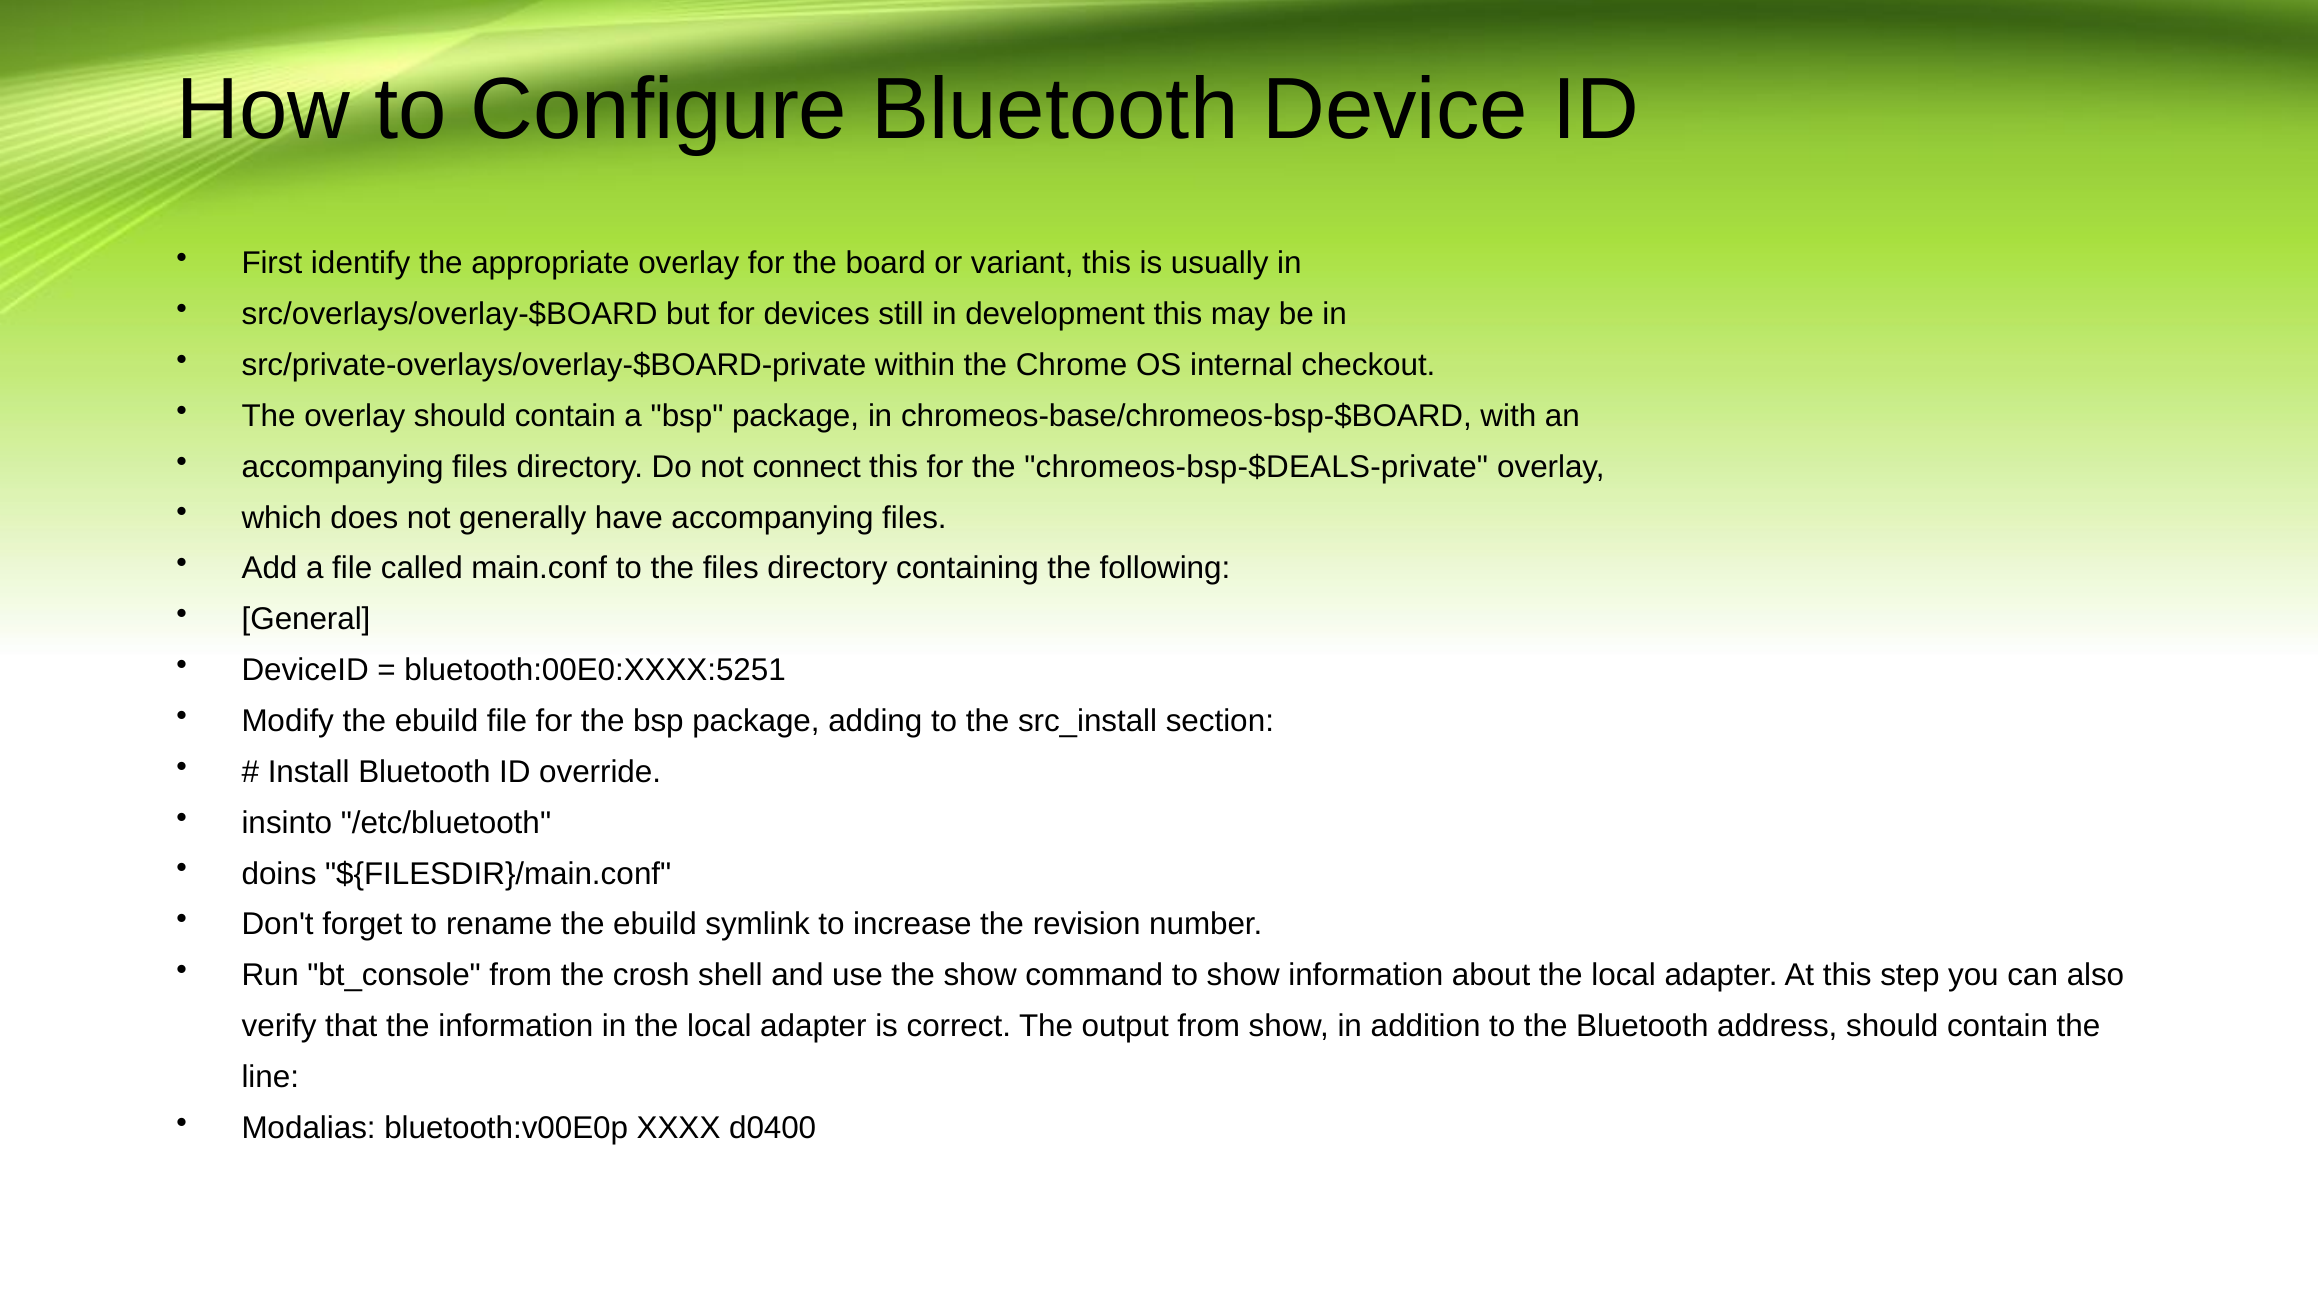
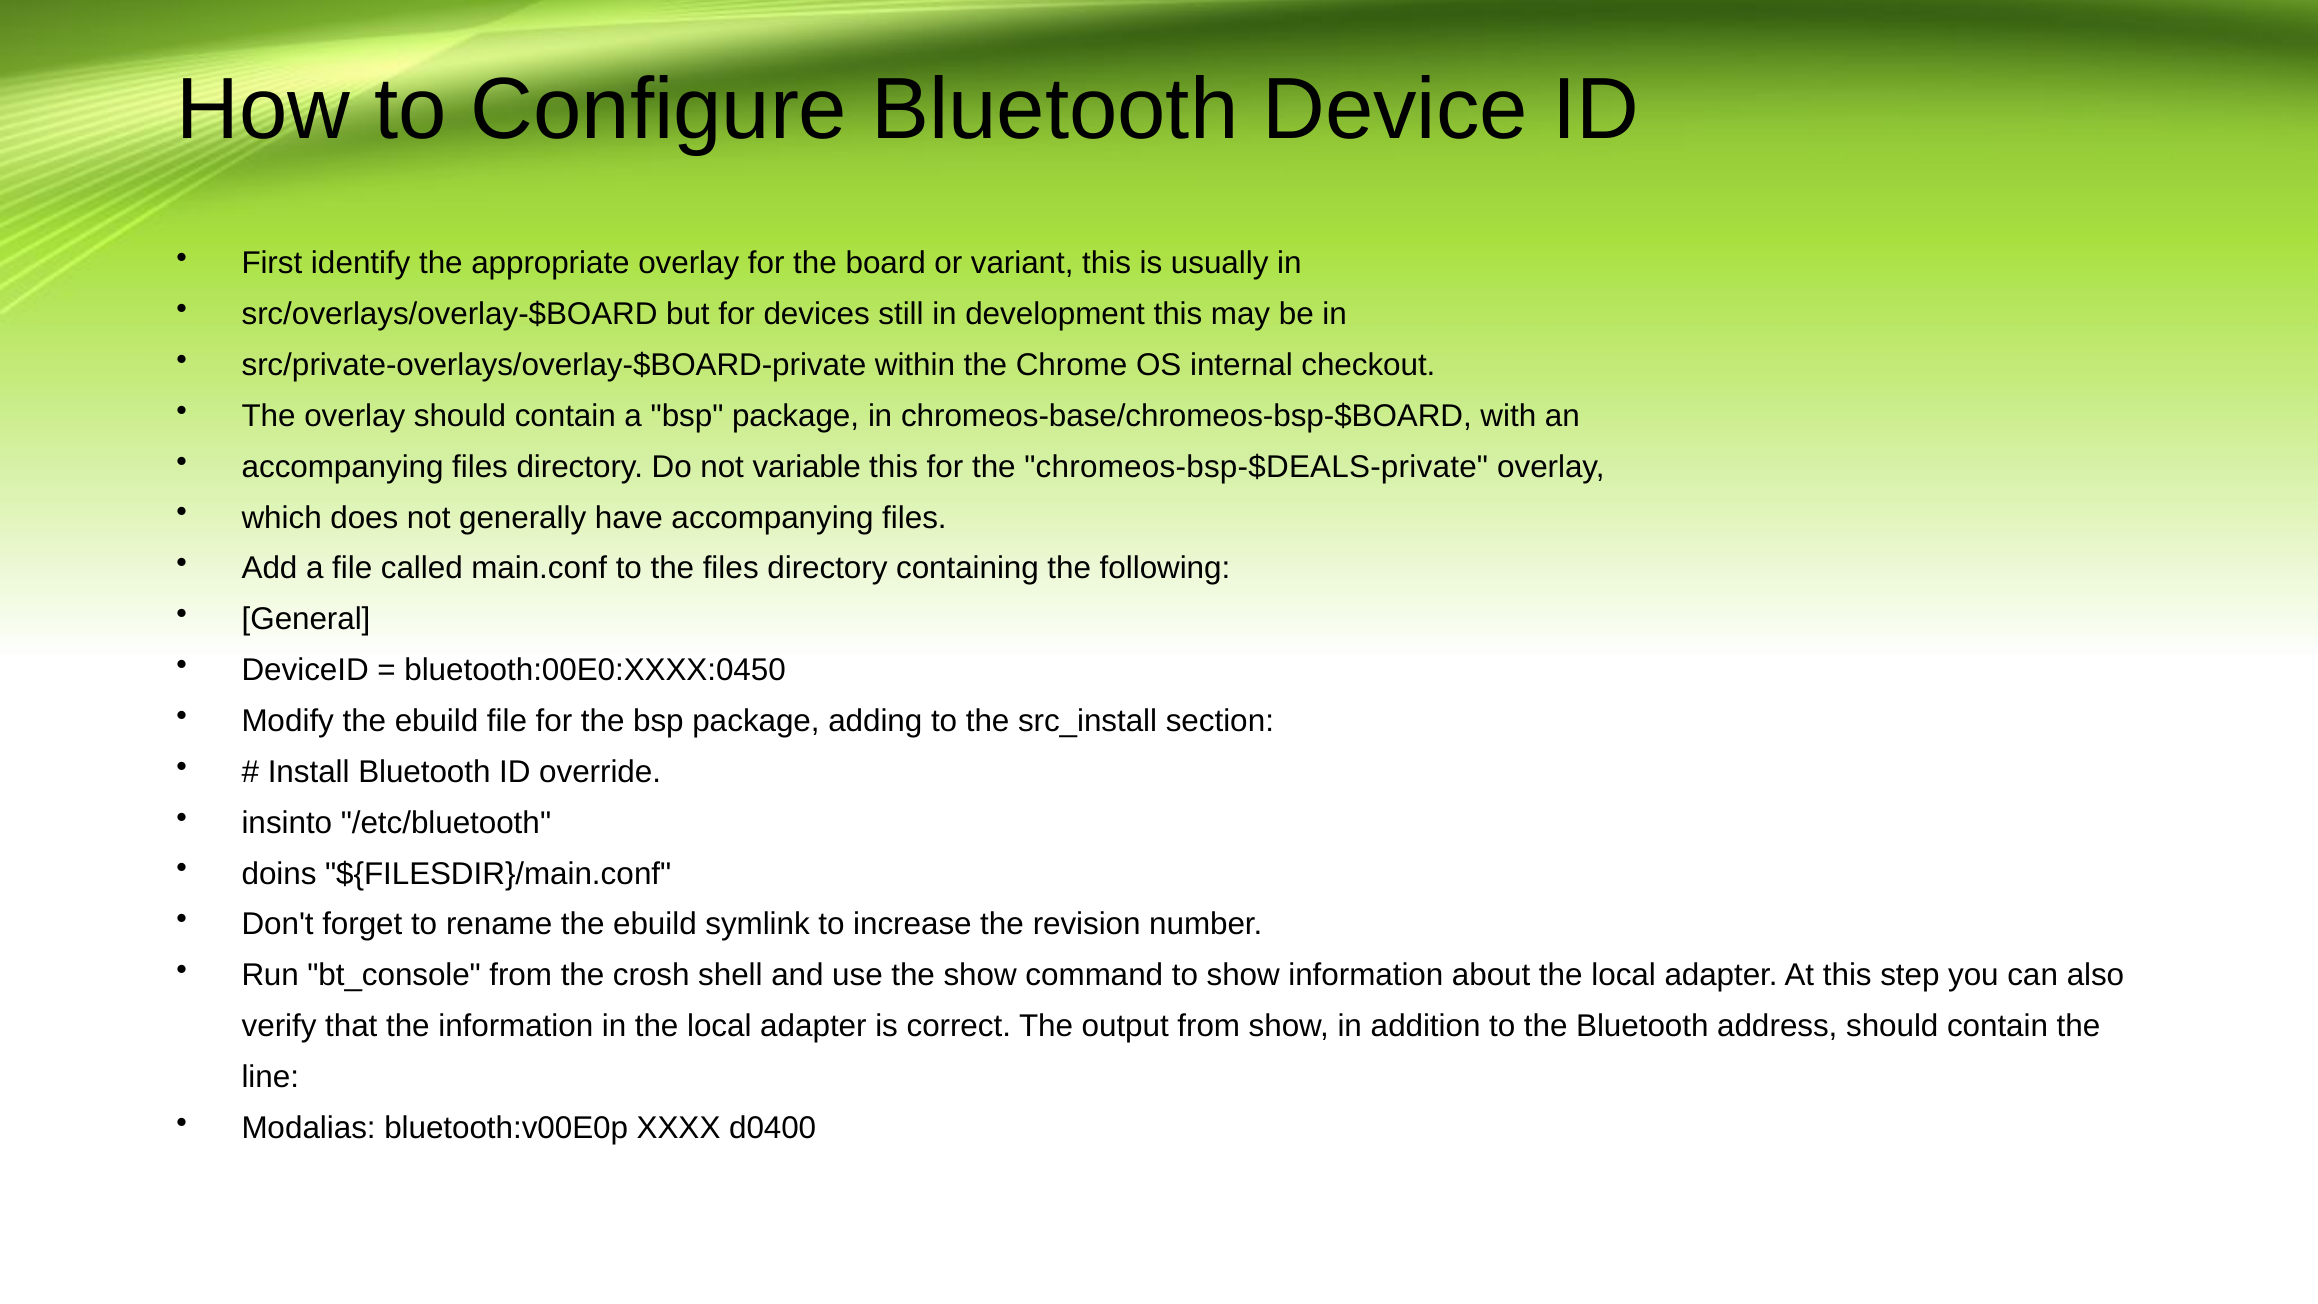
connect: connect -> variable
bluetooth:00E0:XXXX:5251: bluetooth:00E0:XXXX:5251 -> bluetooth:00E0:XXXX:0450
